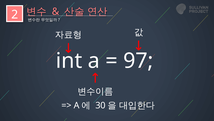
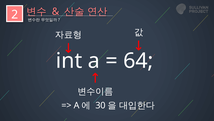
97: 97 -> 64
